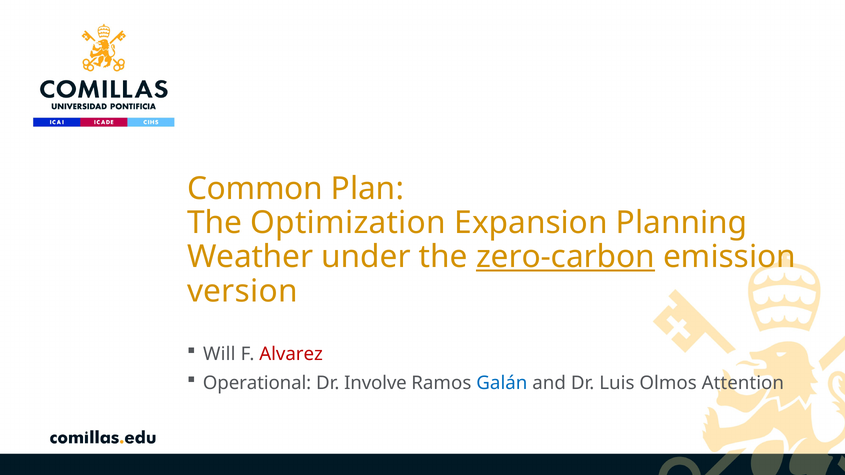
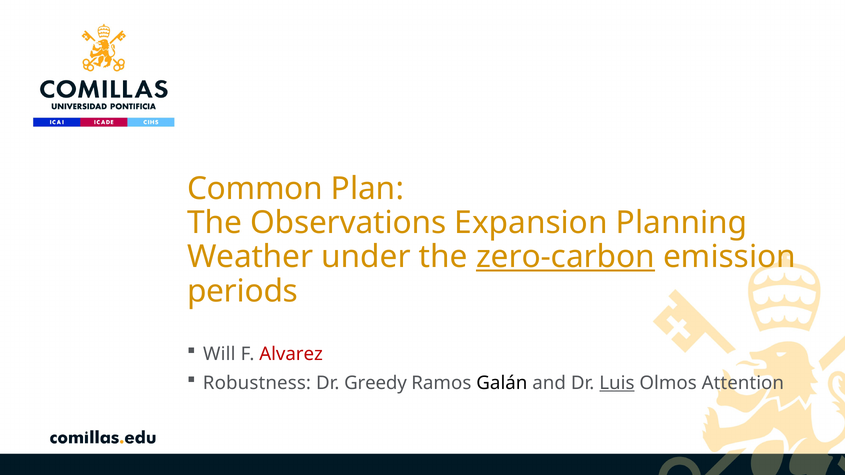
Optimization: Optimization -> Observations
version: version -> periods
Operational: Operational -> Robustness
Involve: Involve -> Greedy
Galán colour: blue -> black
Luis underline: none -> present
